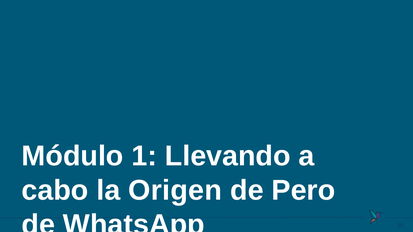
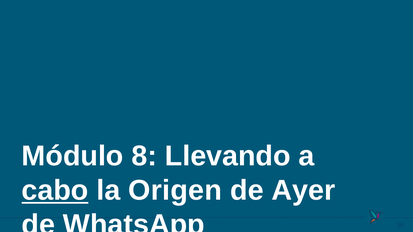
1: 1 -> 8
cabo underline: none -> present
Pero: Pero -> Ayer
